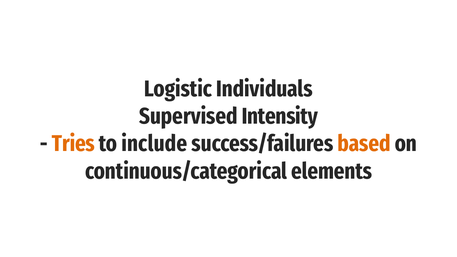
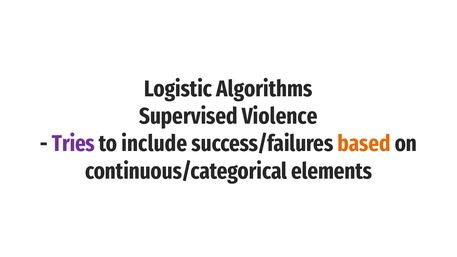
Individuals: Individuals -> Algorithms
Intensity: Intensity -> Violence
Tries colour: orange -> purple
